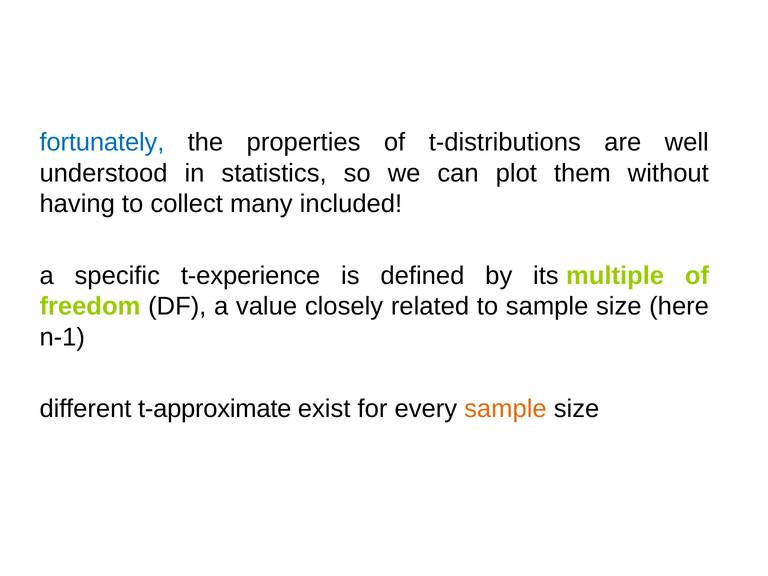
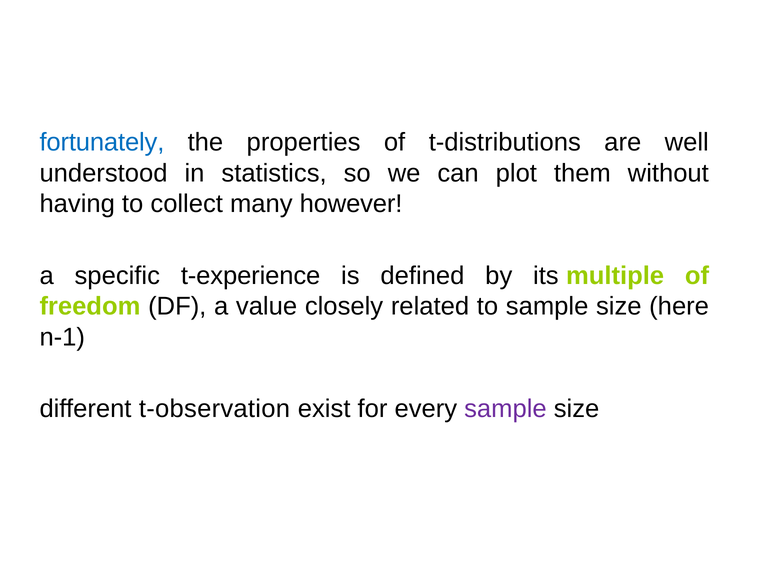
included: included -> however
t-approximate: t-approximate -> t-observation
sample at (505, 409) colour: orange -> purple
